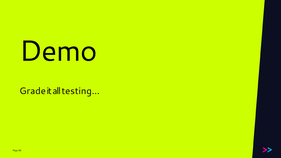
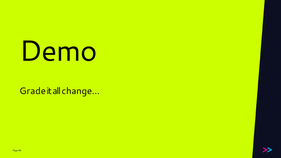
testing…: testing… -> change…
